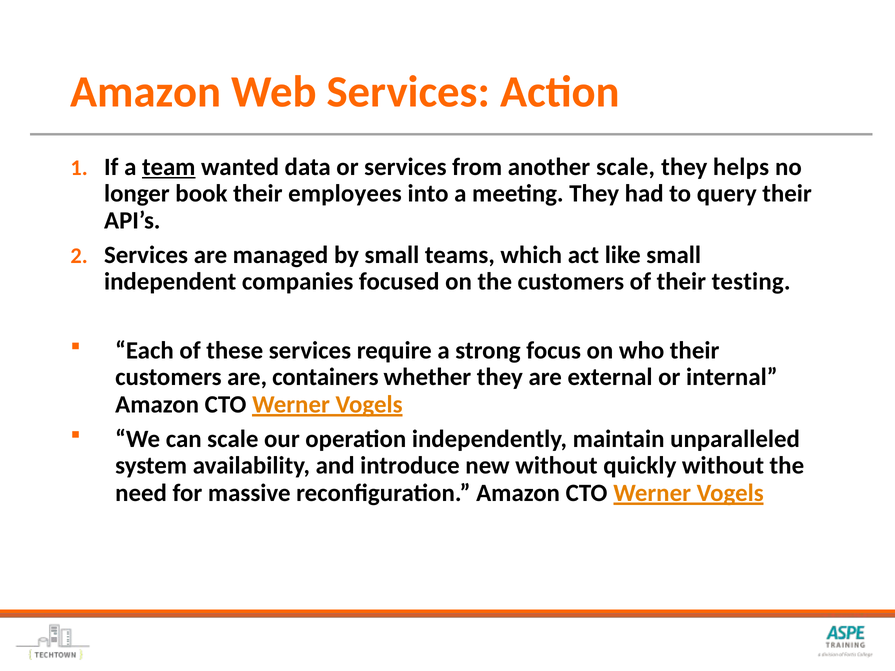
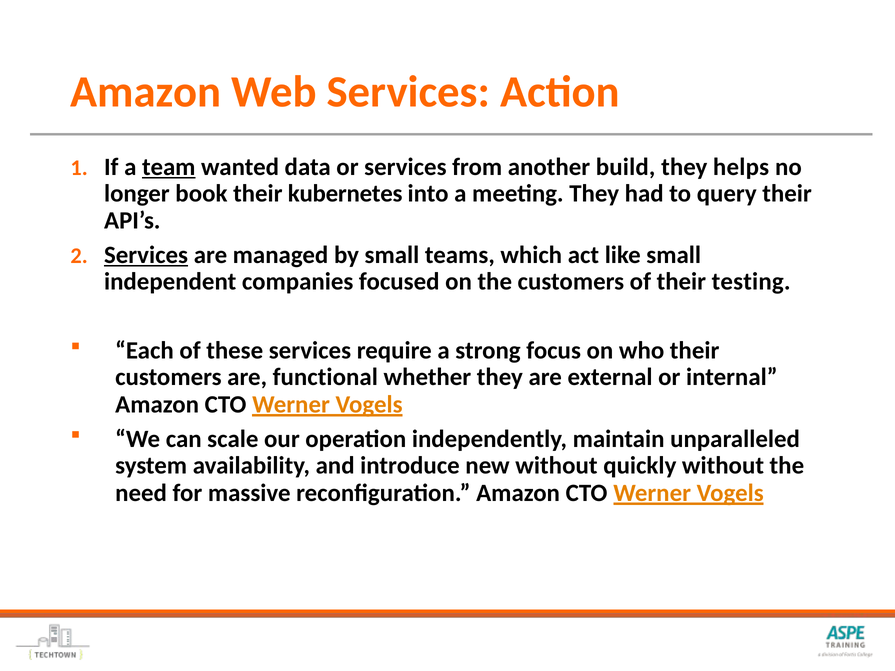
another scale: scale -> build
employees: employees -> kubernetes
Services at (146, 255) underline: none -> present
containers: containers -> functional
